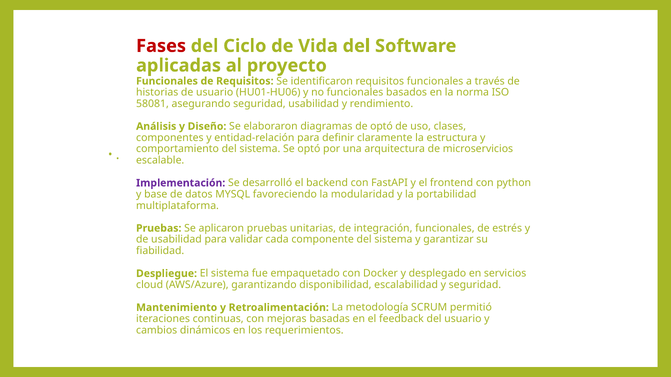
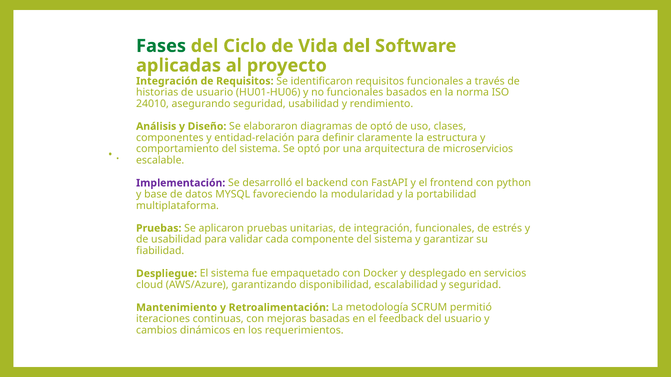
Fases colour: red -> green
Funcionales at (167, 81): Funcionales -> Integración
58081: 58081 -> 24010
